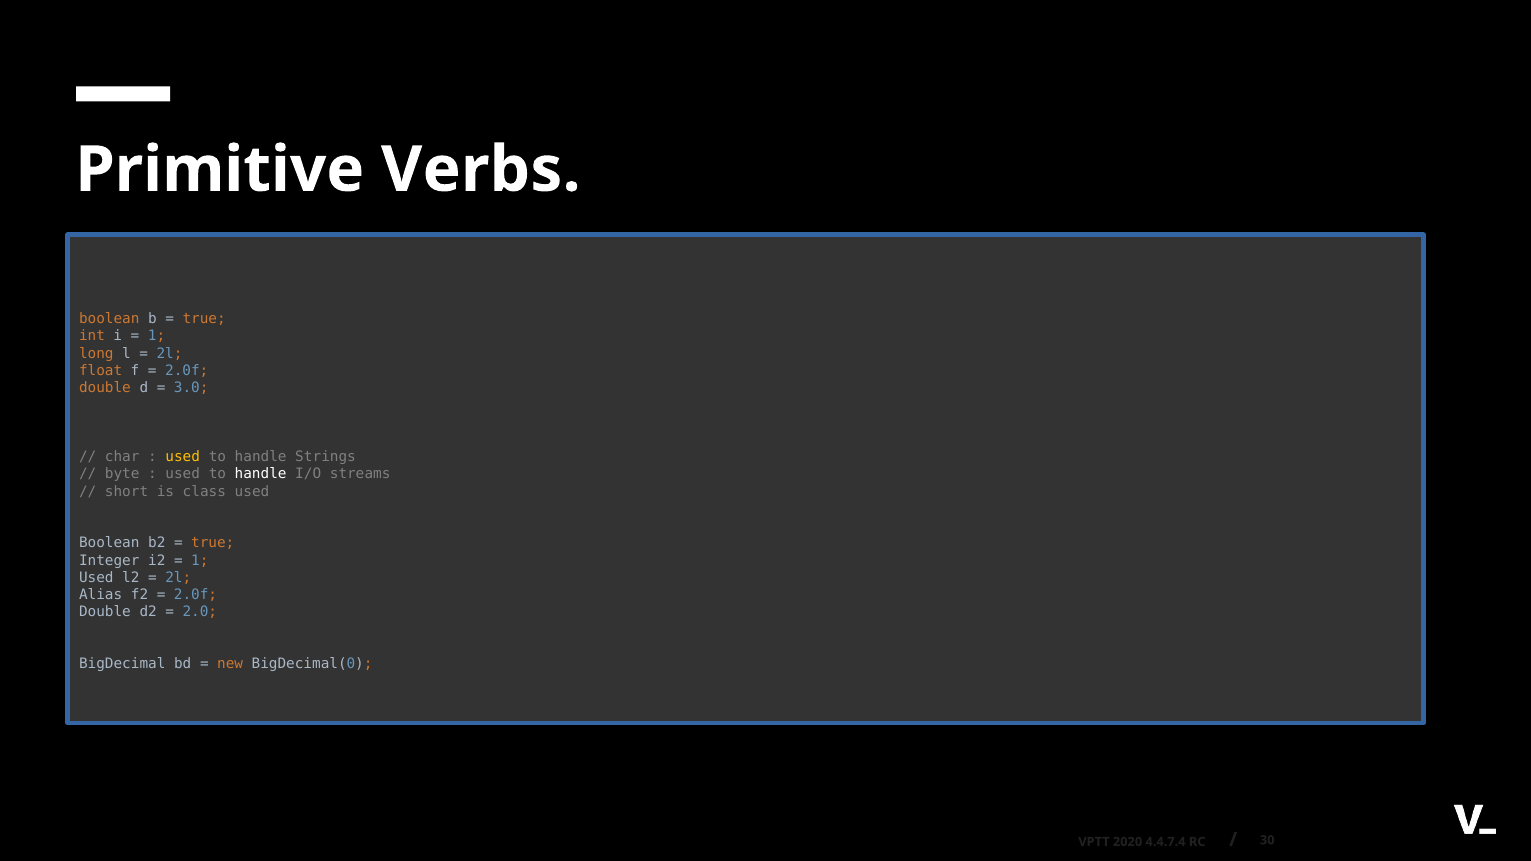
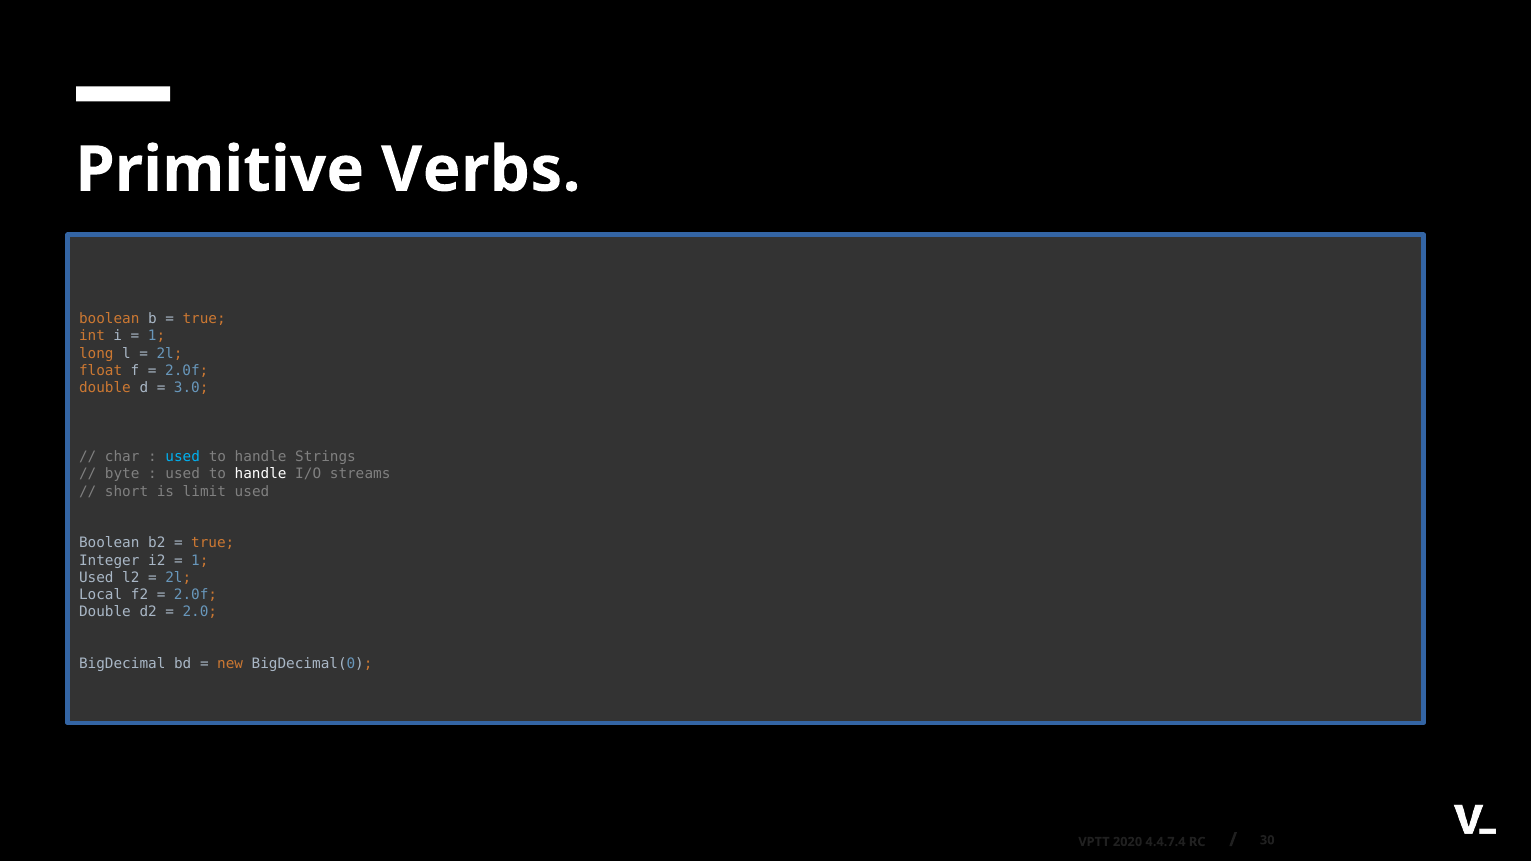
used at (183, 457) colour: yellow -> light blue
class: class -> limit
Alias: Alias -> Local
